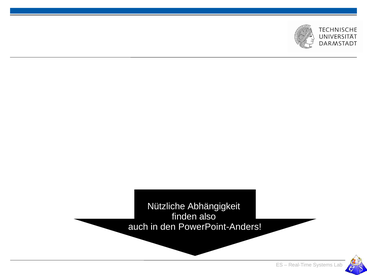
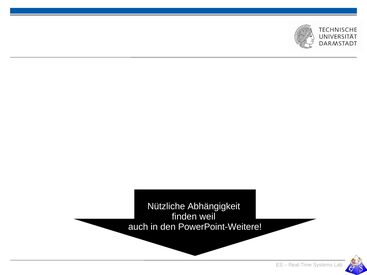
also: also -> weil
PowerPoint-Anders: PowerPoint-Anders -> PowerPoint-Weitere
